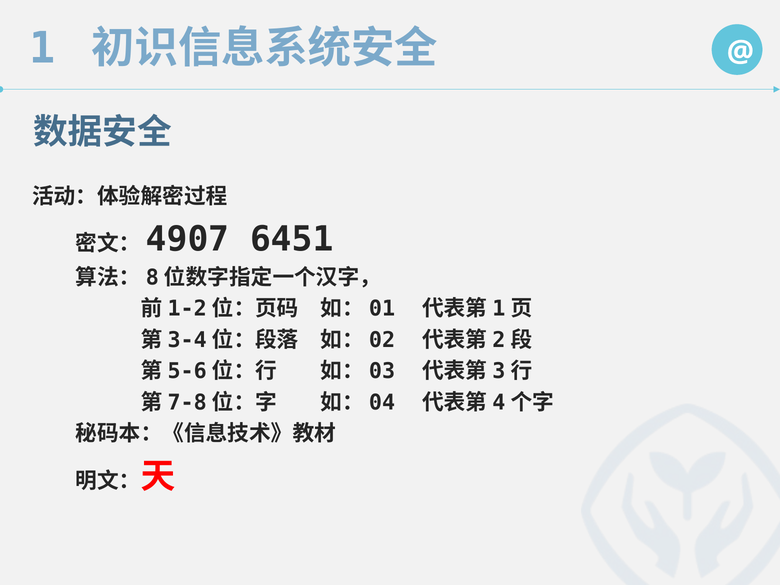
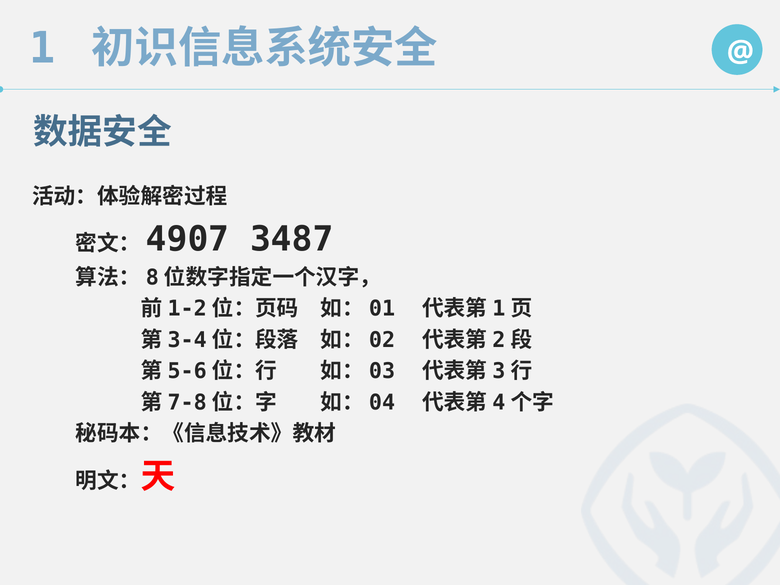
6451: 6451 -> 3487
